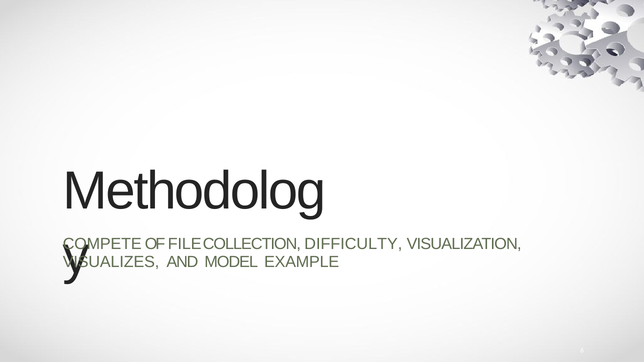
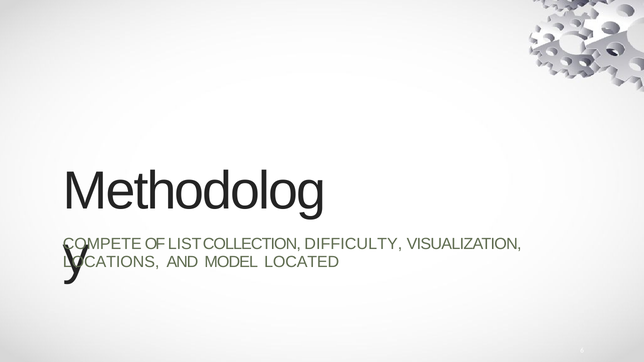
FILE: FILE -> LIST
VISUALIZES: VISUALIZES -> LOCATIONS
EXAMPLE: EXAMPLE -> LOCATED
